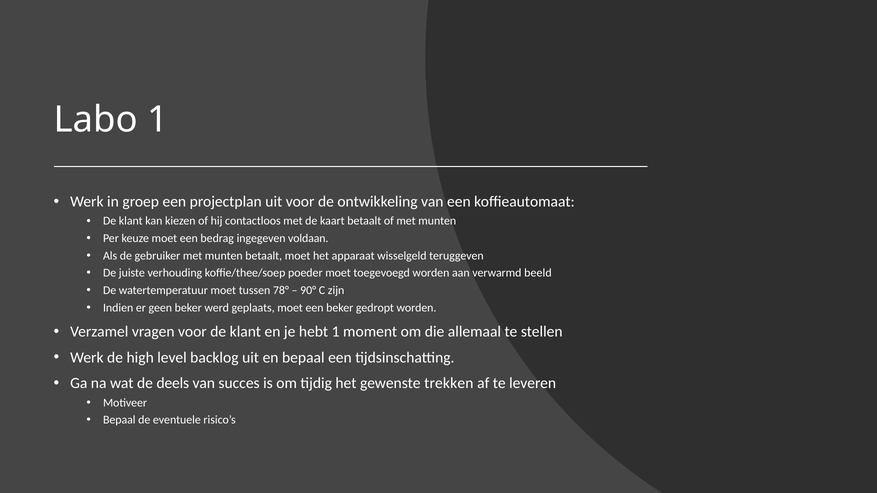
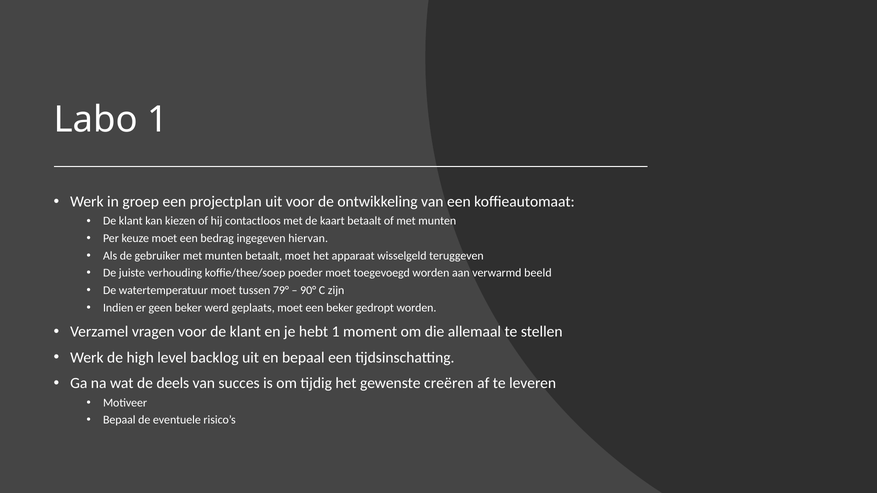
voldaan: voldaan -> hiervan
78°: 78° -> 79°
trekken: trekken -> creëren
